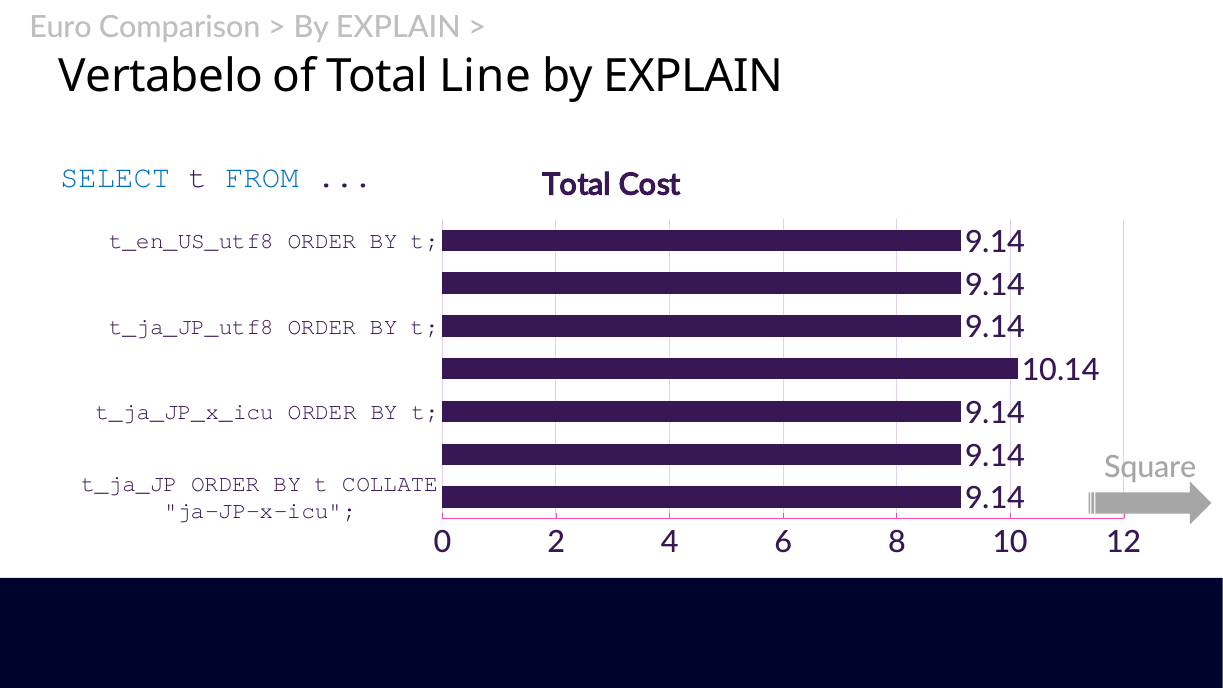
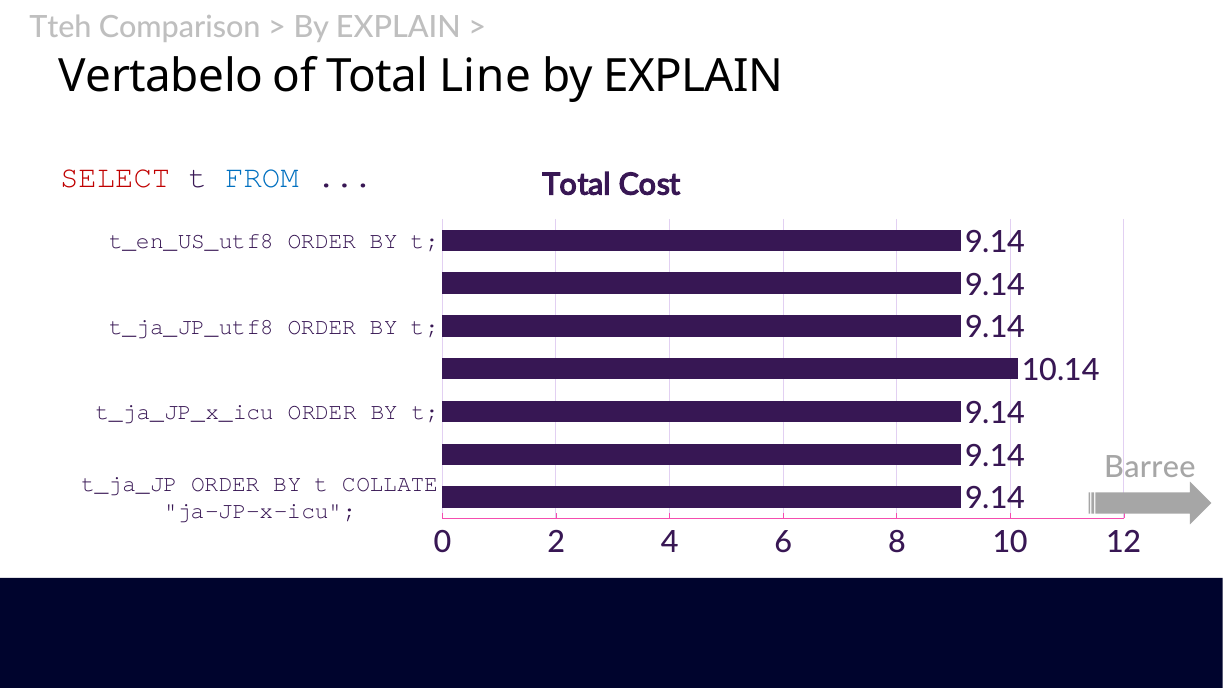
Euro: Euro -> Tteh
SELECT colour: blue -> red
Square: Square -> Barree
